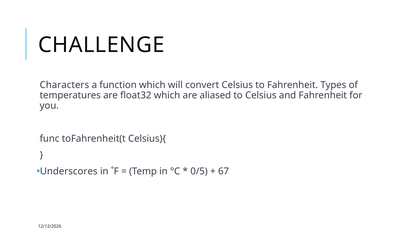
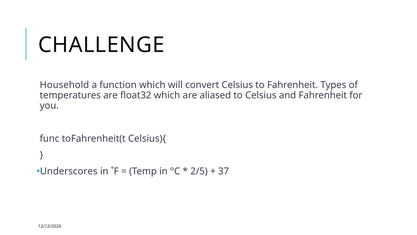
Characters: Characters -> Household
0/5: 0/5 -> 2/5
67: 67 -> 37
